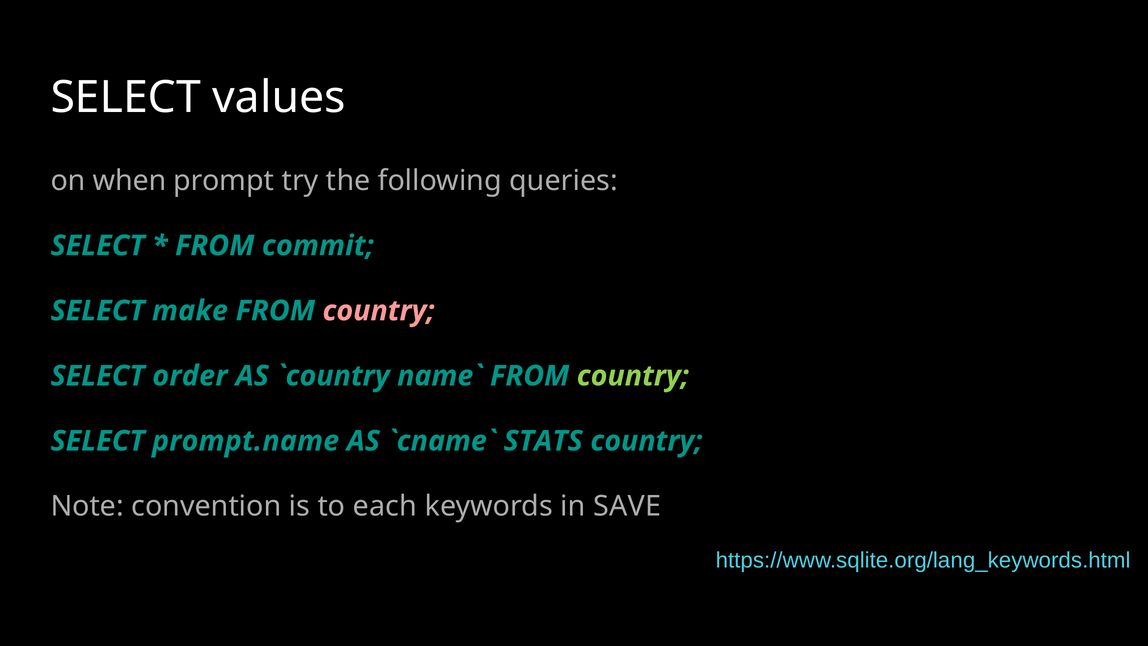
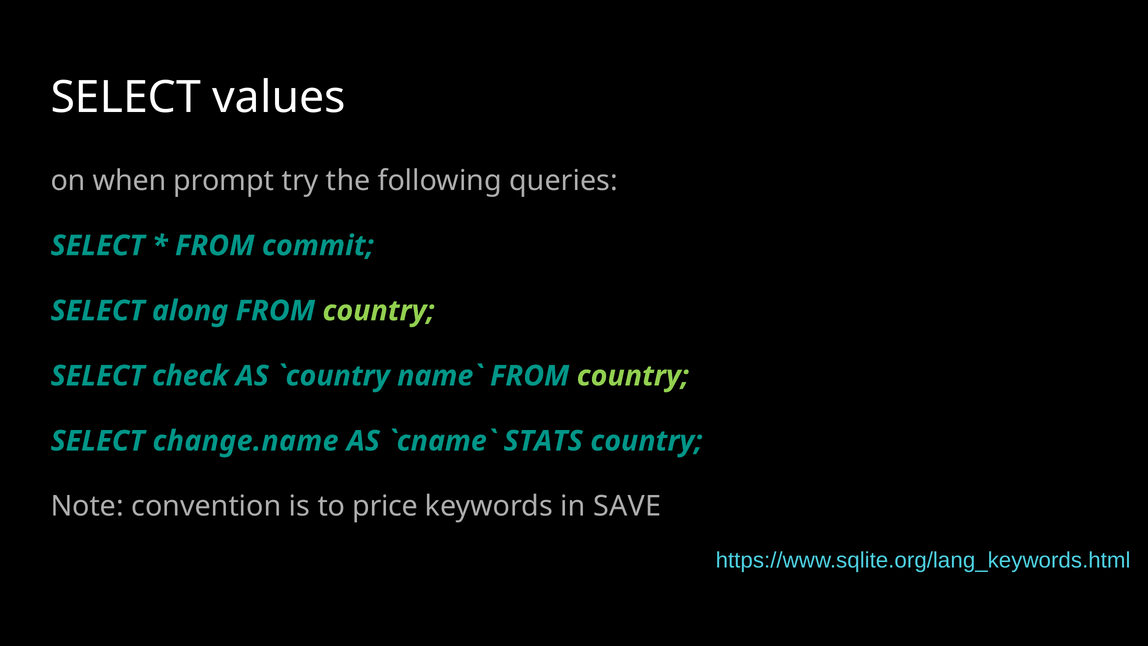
make: make -> along
country at (379, 311) colour: pink -> light green
order: order -> check
prompt.name: prompt.name -> change.name
each: each -> price
